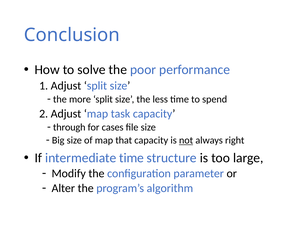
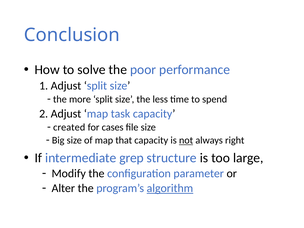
through: through -> created
intermediate time: time -> grep
algorithm underline: none -> present
